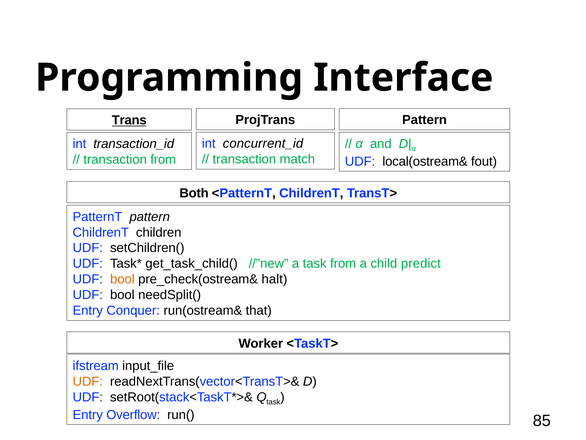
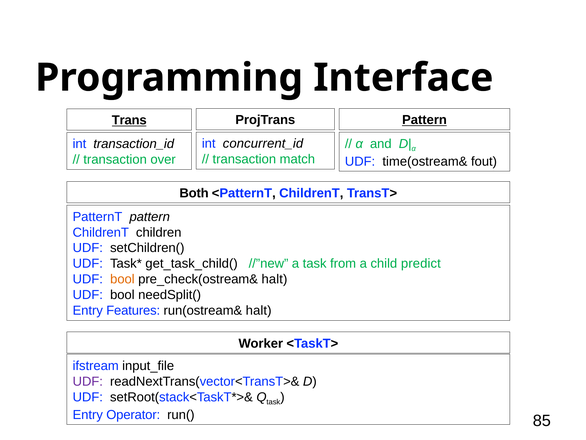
Pattern at (424, 120) underline: none -> present
transaction from: from -> over
local(ostream&: local(ostream& -> time(ostream&
Conquer: Conquer -> Features
run(ostream& that: that -> halt
UDF at (88, 381) colour: orange -> purple
Overflow: Overflow -> Operator
